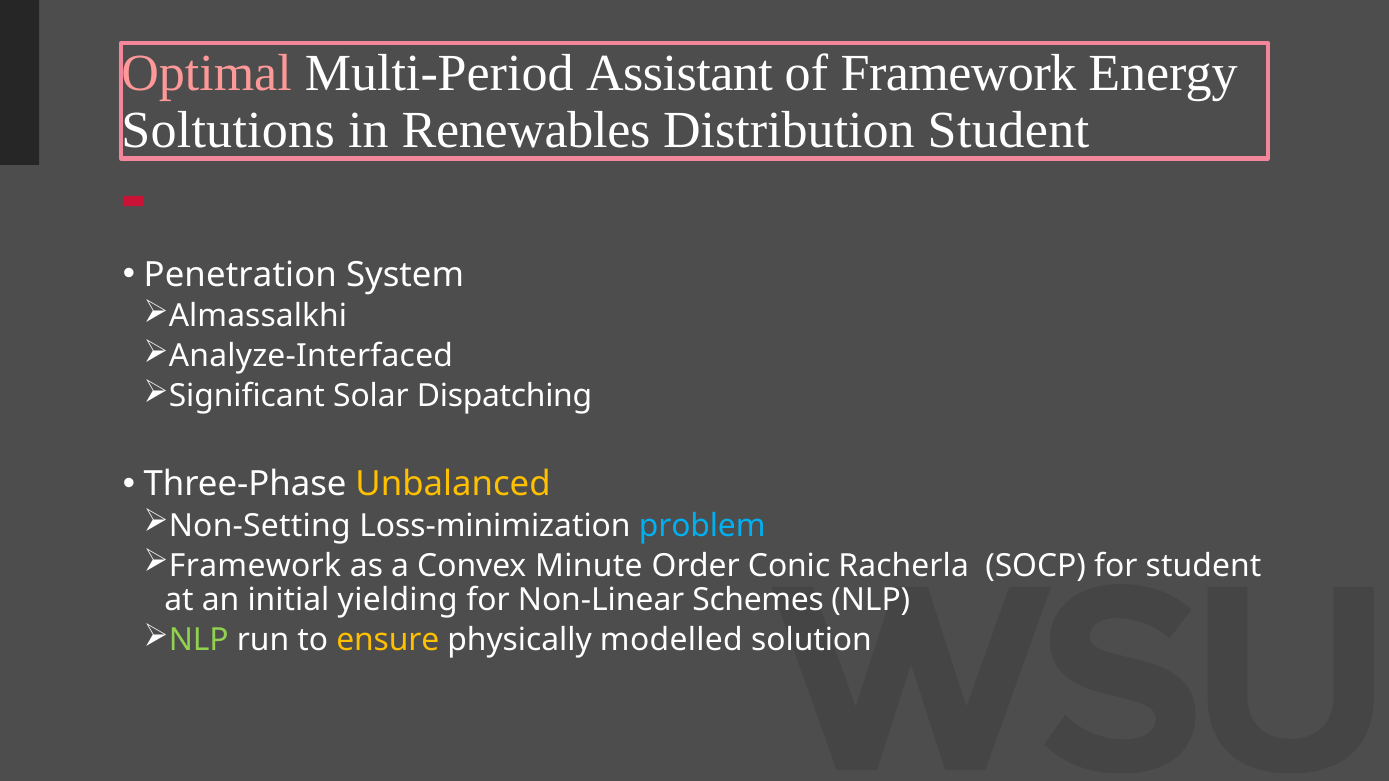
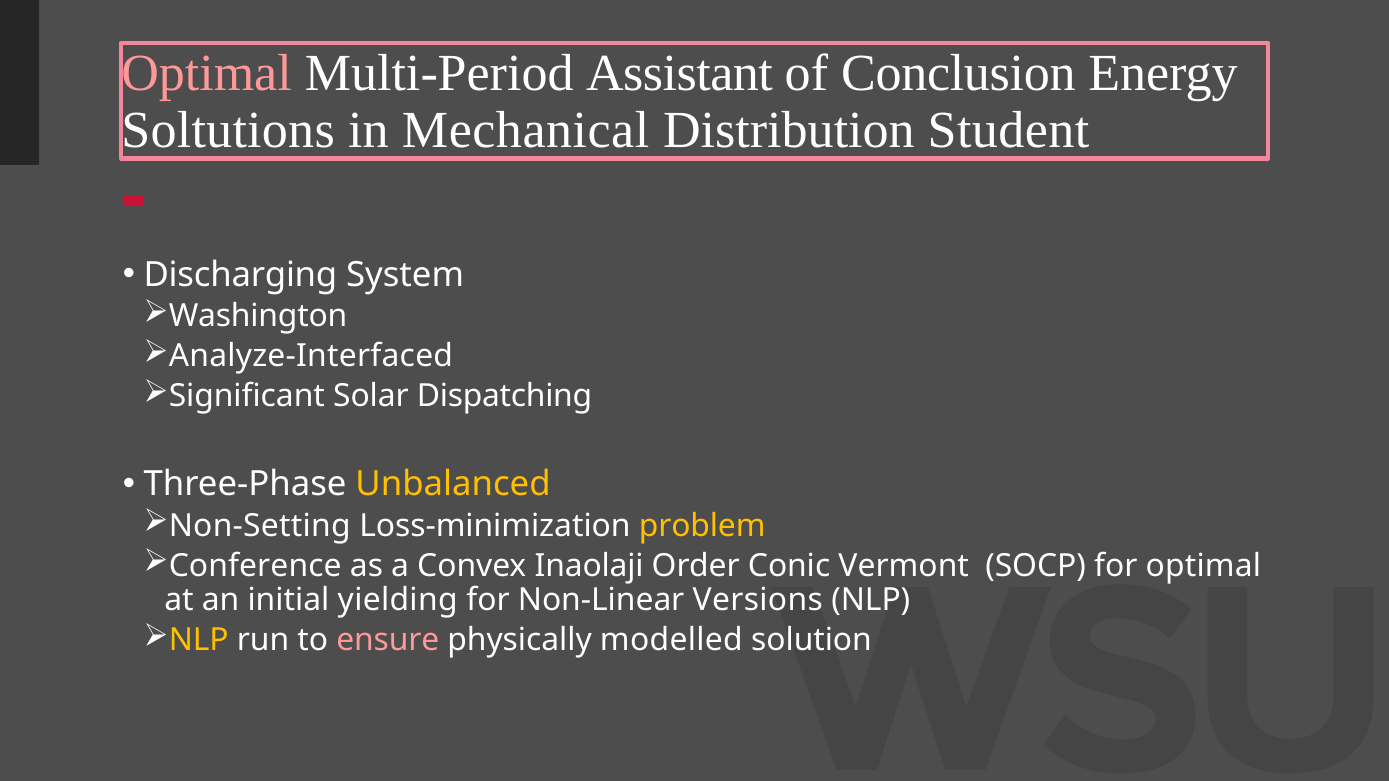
of Framework: Framework -> Conclusion
Renewables: Renewables -> Mechanical
Penetration: Penetration -> Discharging
Almassalkhi: Almassalkhi -> Washington
problem colour: light blue -> yellow
Framework at (255, 566): Framework -> Conference
Minute: Minute -> Inaolaji
Racherla: Racherla -> Vermont
for student: student -> optimal
Schemes: Schemes -> Versions
NLP at (199, 640) colour: light green -> yellow
ensure colour: yellow -> pink
